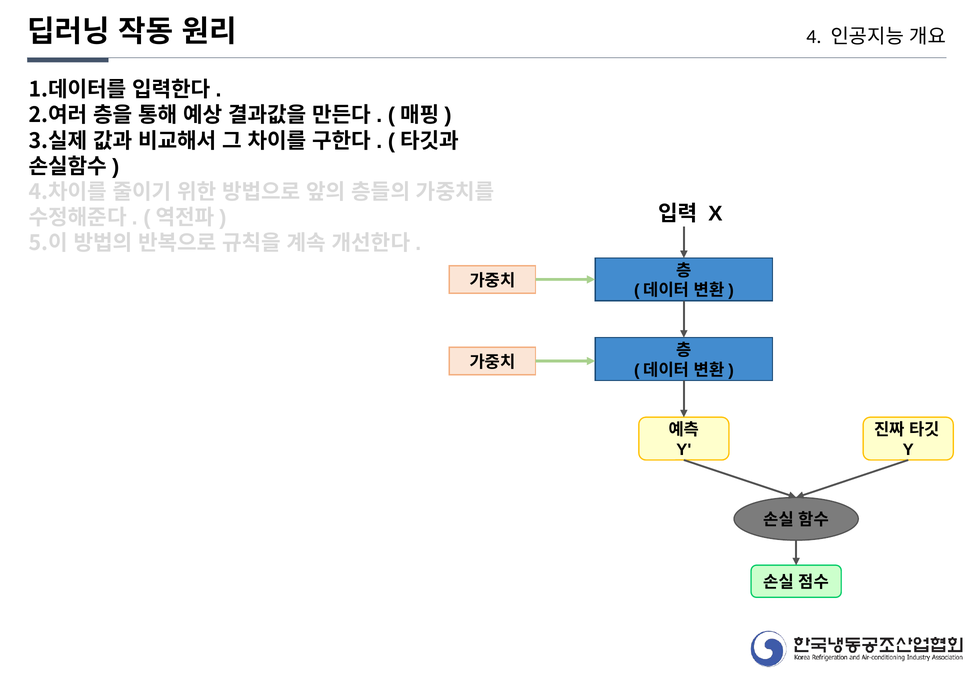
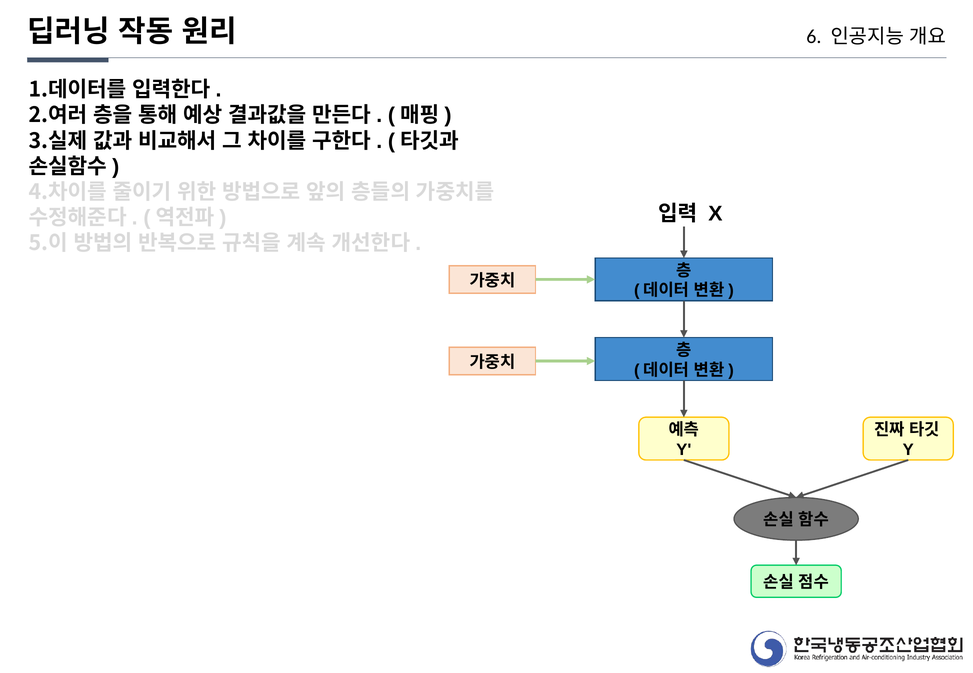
4: 4 -> 6
